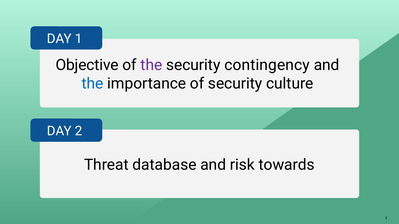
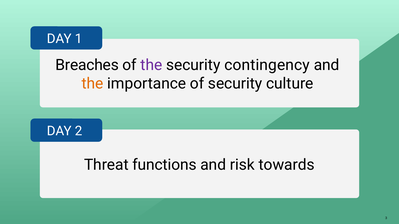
Objective: Objective -> Breaches
the at (93, 84) colour: blue -> orange
database: database -> functions
